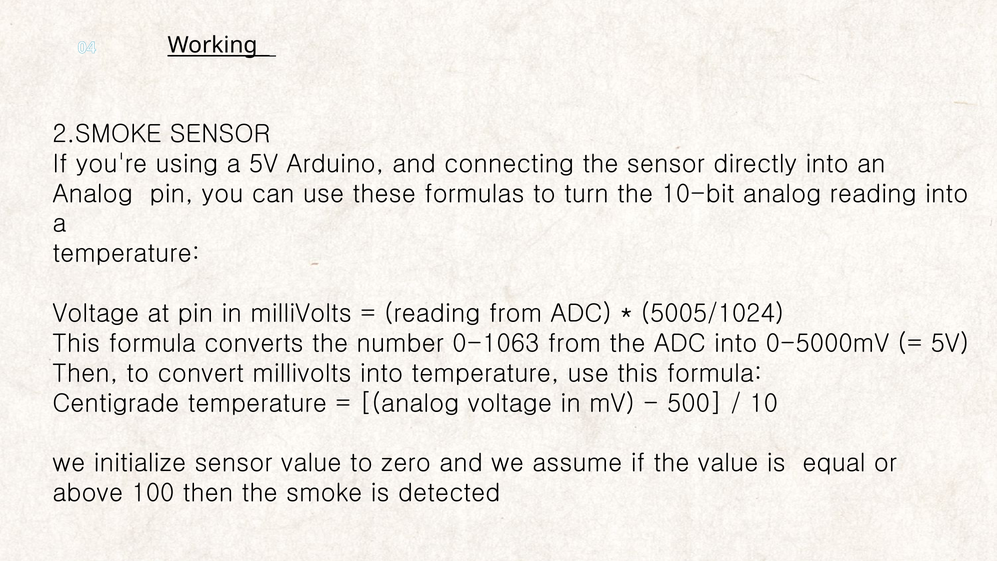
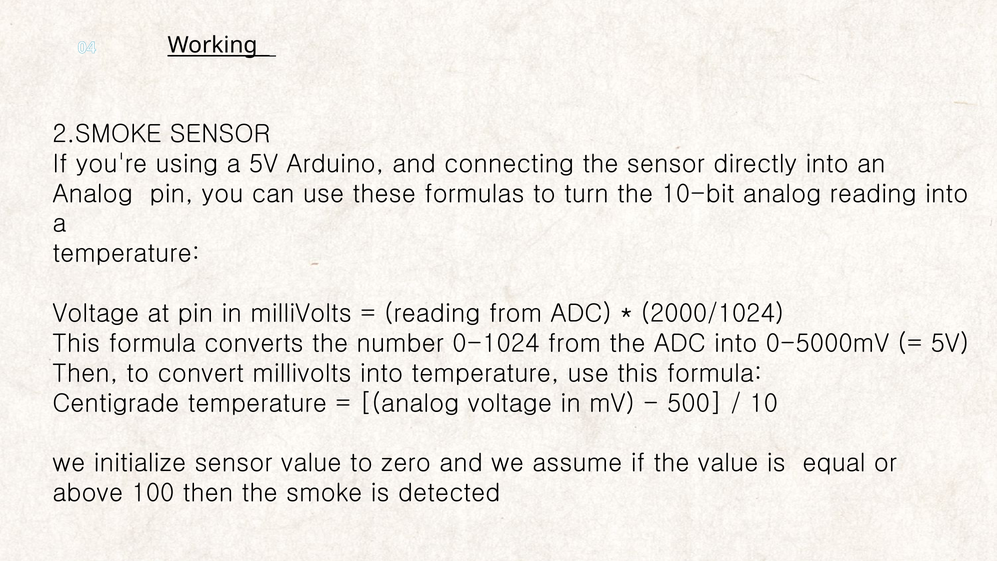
5005/1024: 5005/1024 -> 2000/1024
0-1063: 0-1063 -> 0-1024
